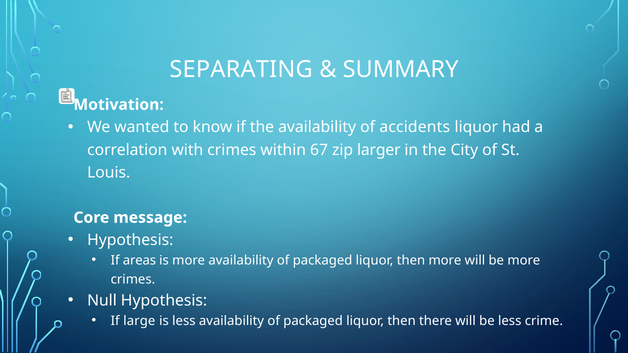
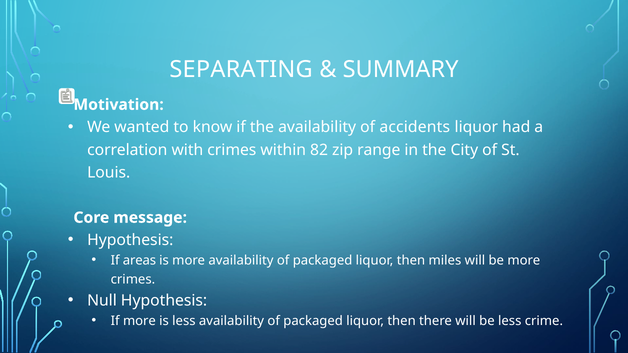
67: 67 -> 82
larger: larger -> range
then more: more -> miles
If large: large -> more
